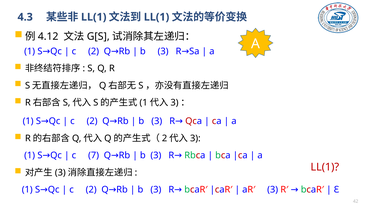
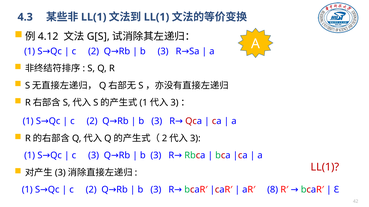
c 7: 7 -> 3
aR′ 3: 3 -> 8
